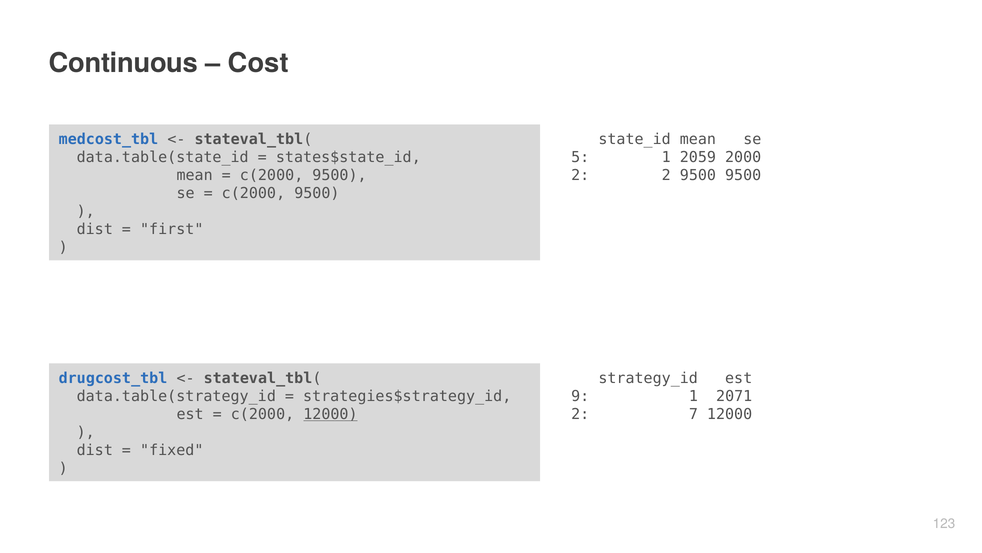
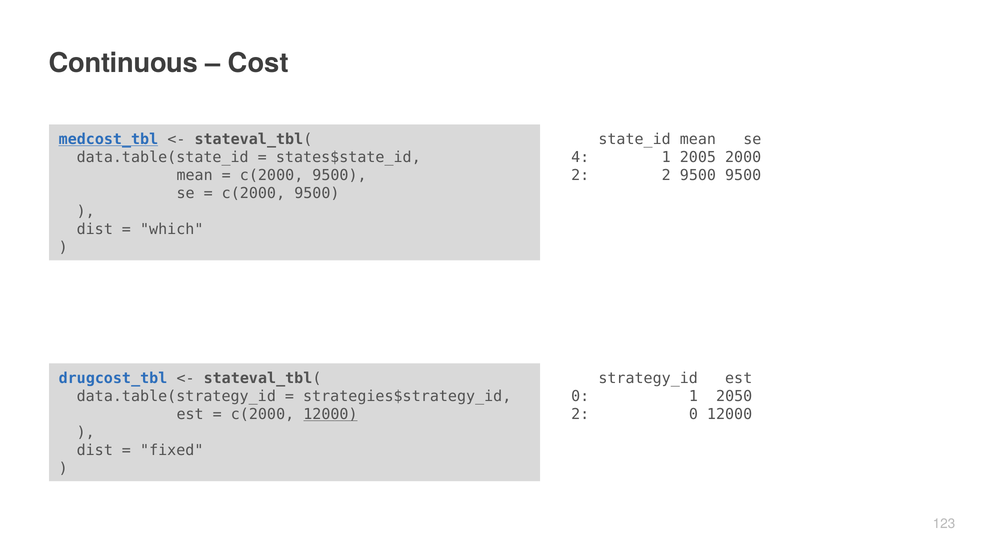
medcost_tbl underline: none -> present
5: 5 -> 4
2059: 2059 -> 2005
first: first -> which
9 at (580, 396): 9 -> 0
2071: 2071 -> 2050
2 7: 7 -> 0
